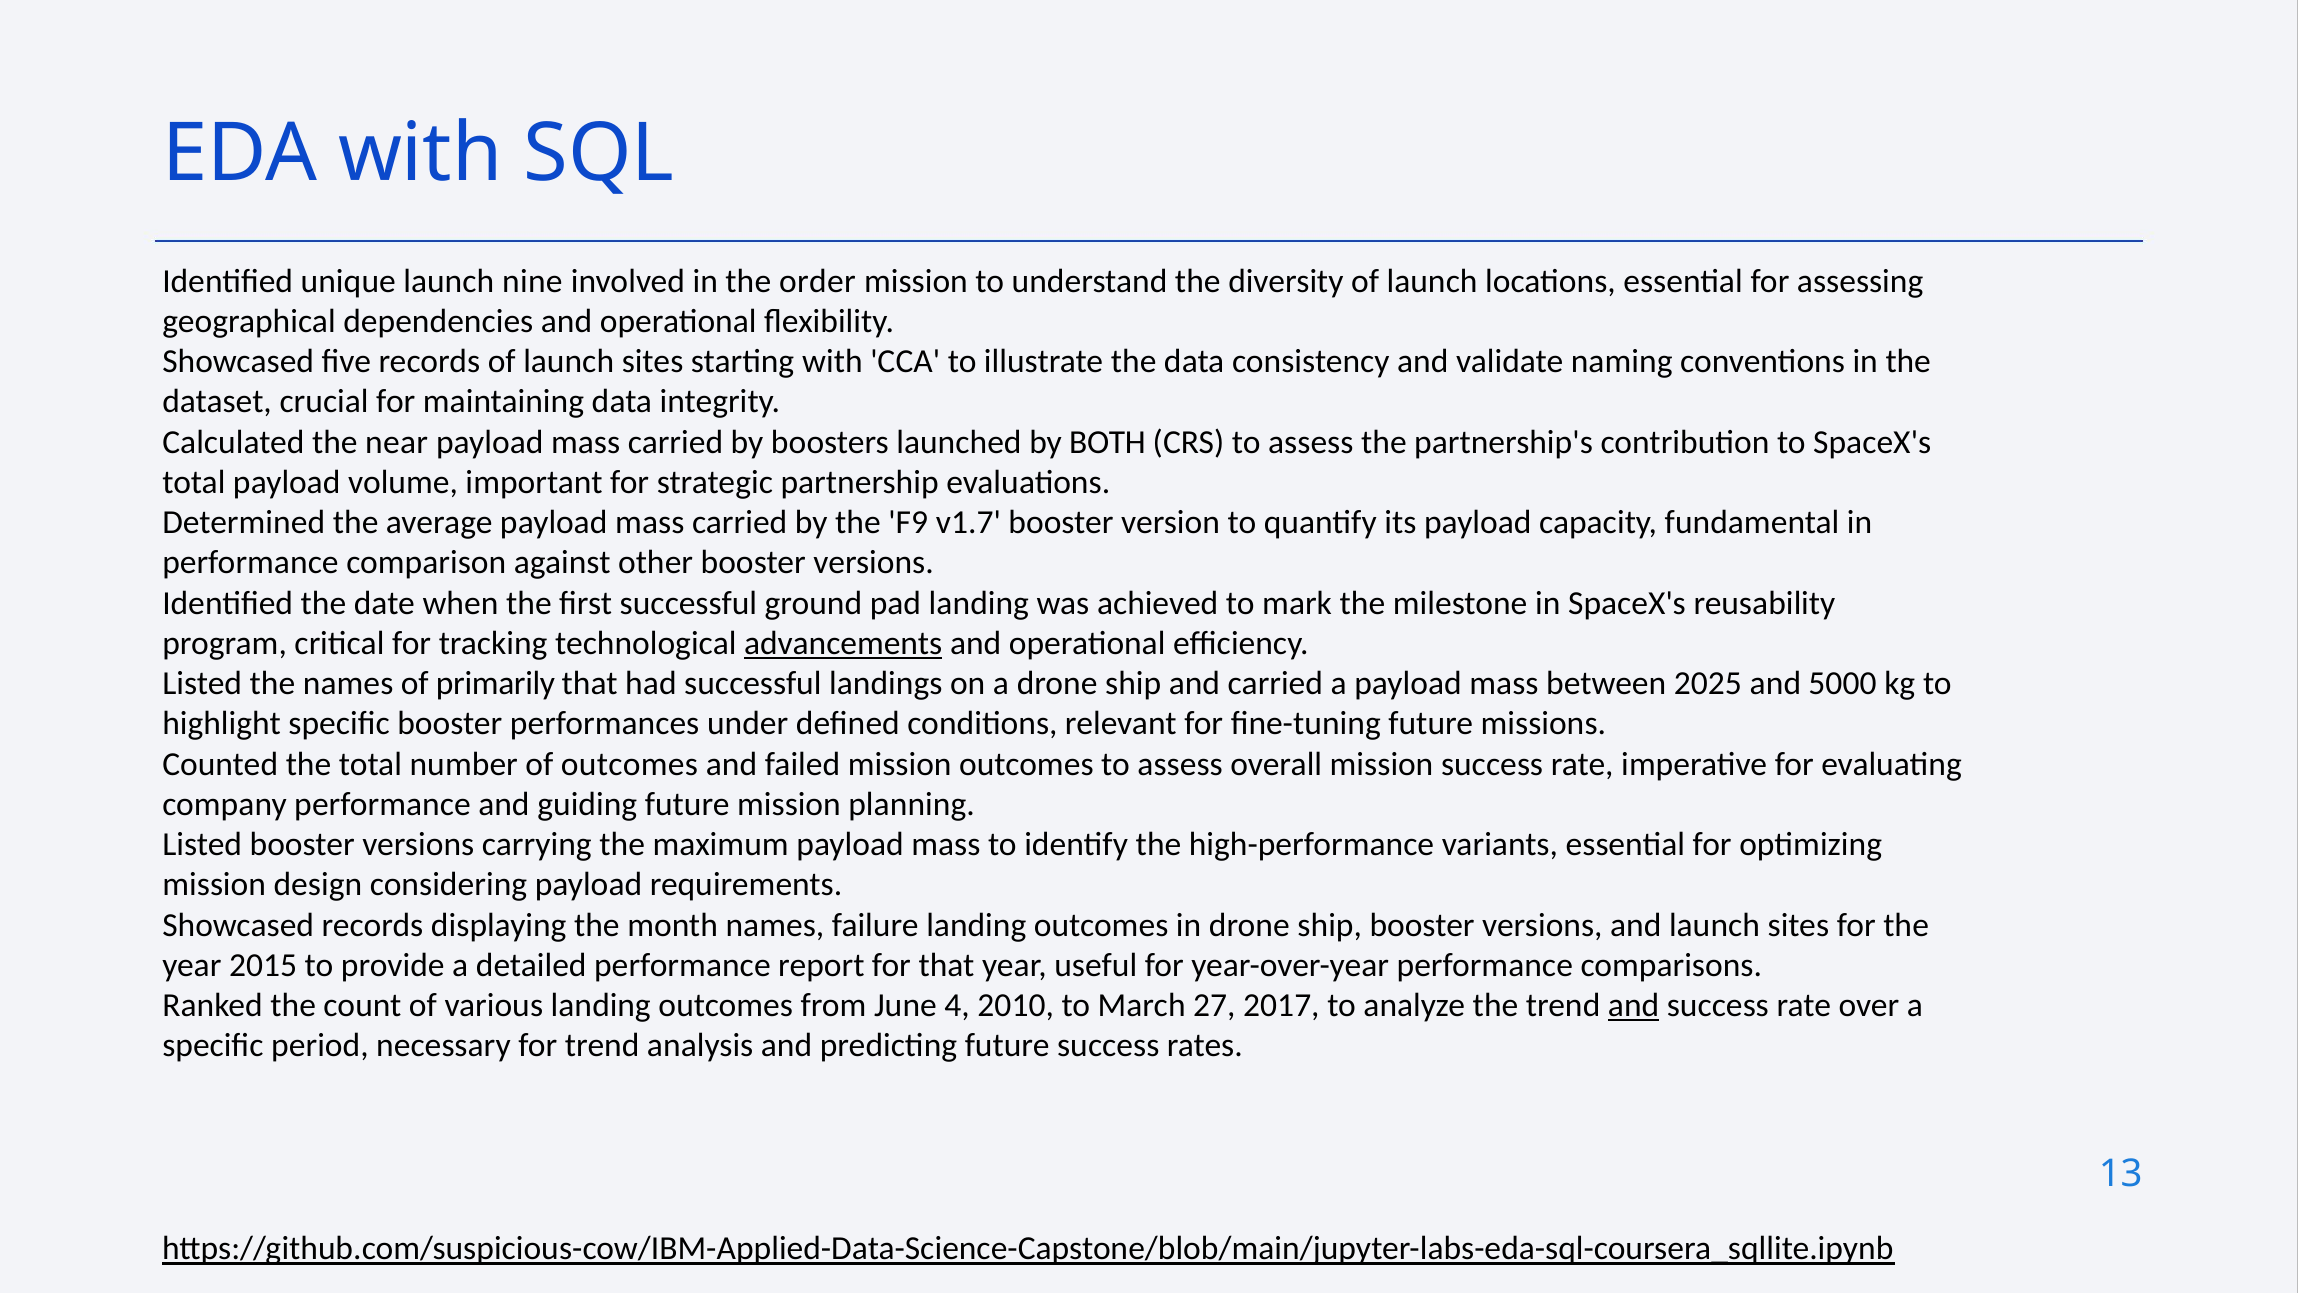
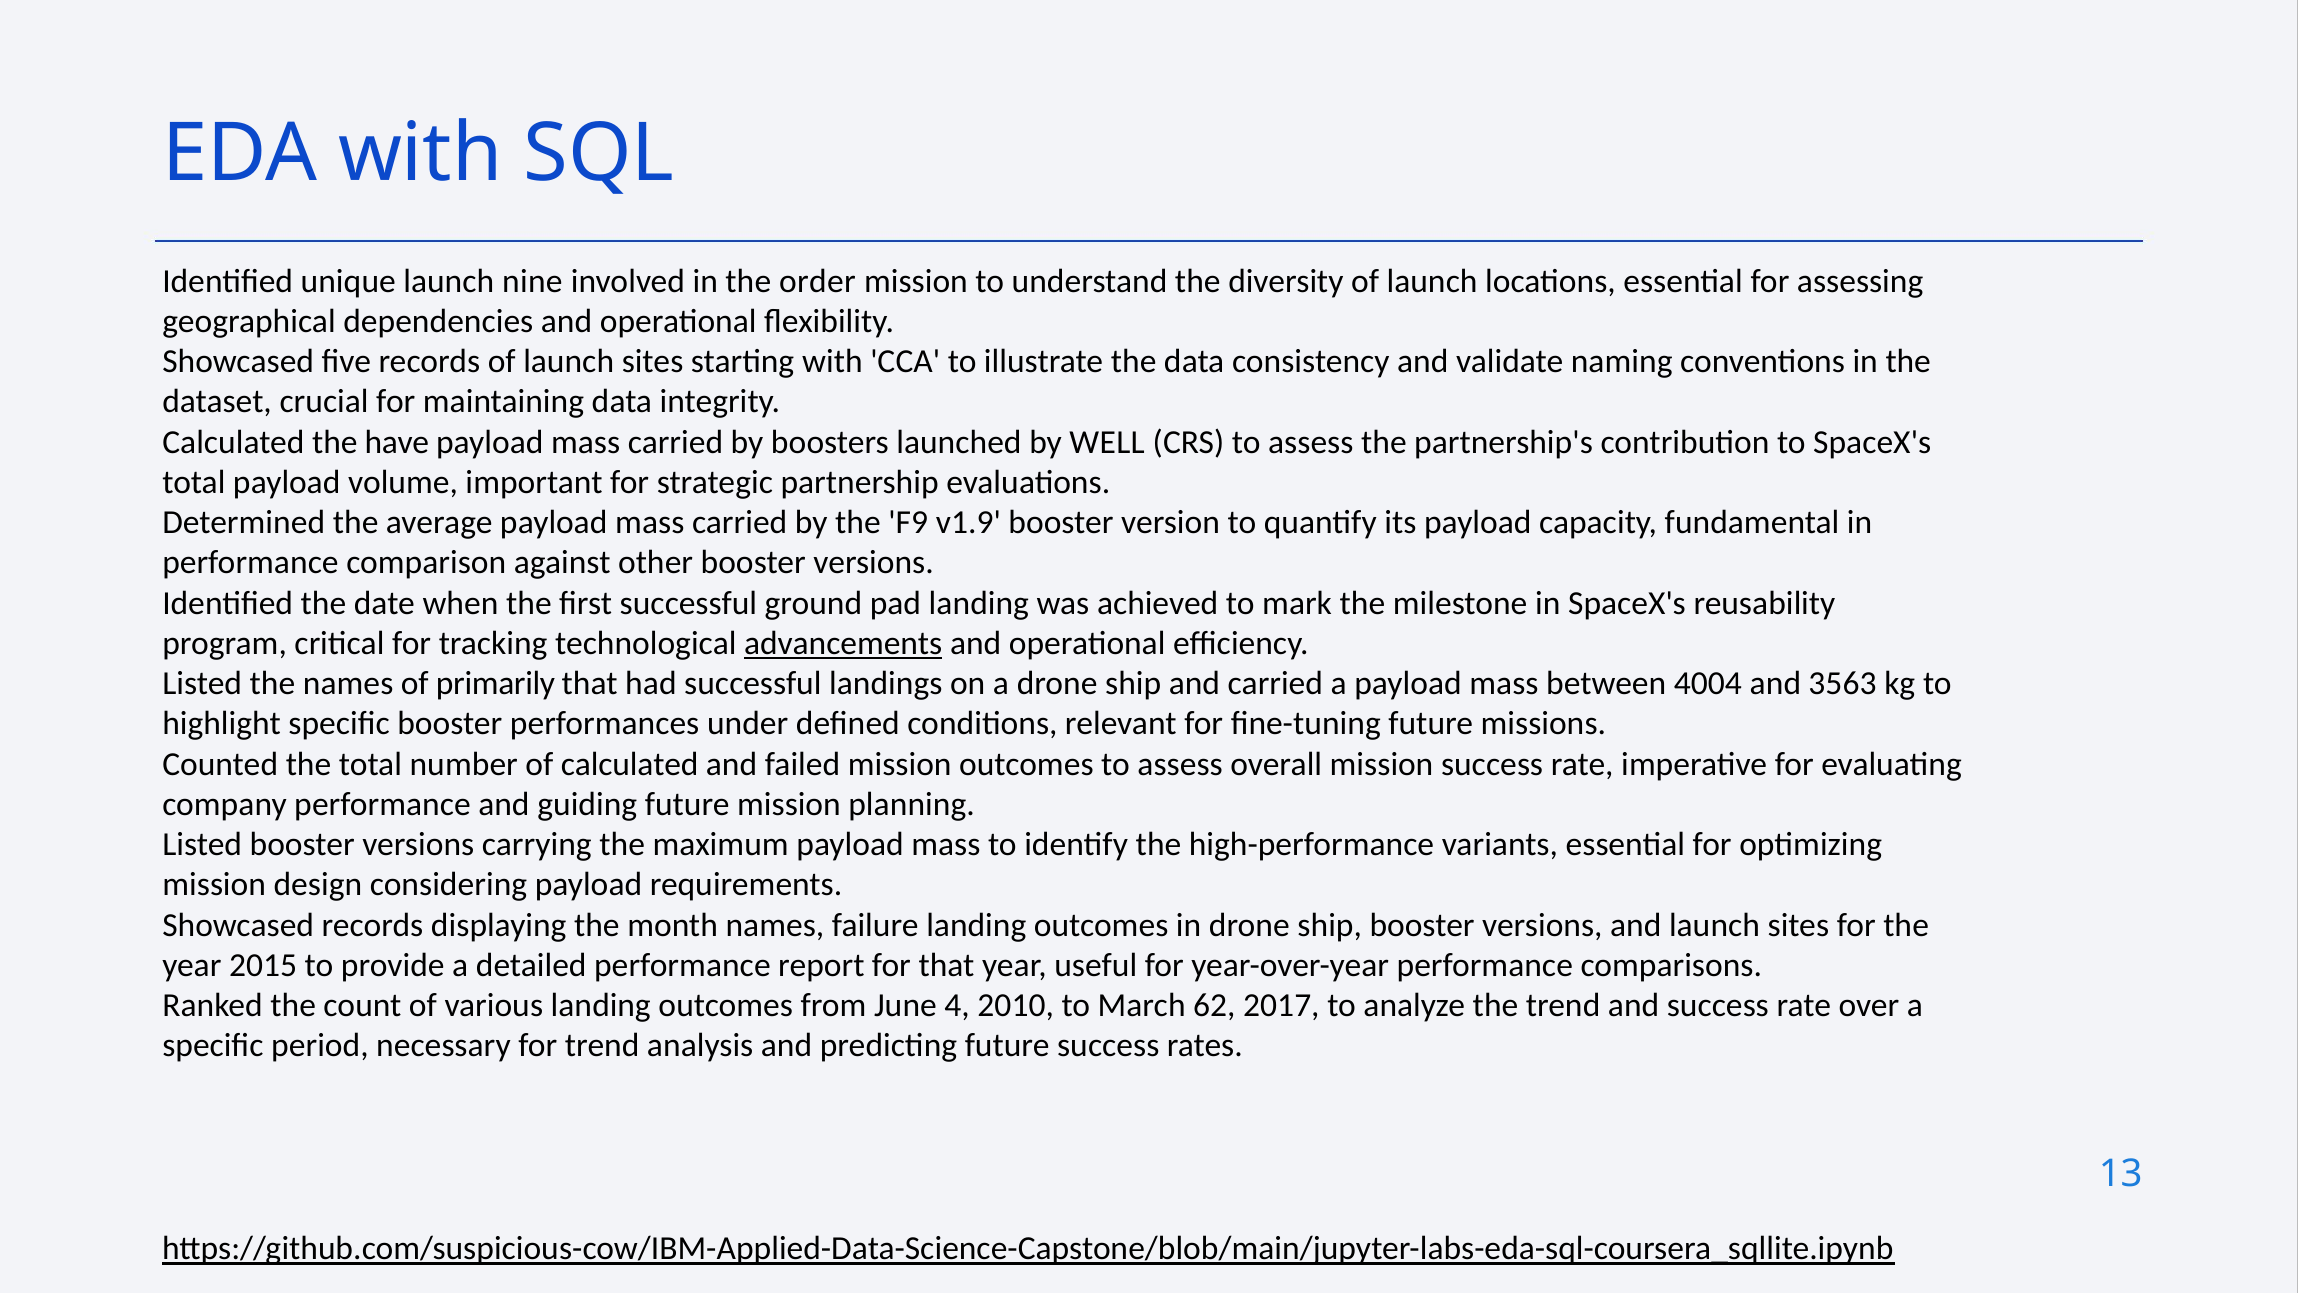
near: near -> have
BOTH: BOTH -> WELL
v1.7: v1.7 -> v1.9
2025: 2025 -> 4004
5000: 5000 -> 3563
of outcomes: outcomes -> calculated
27: 27 -> 62
and at (1634, 1005) underline: present -> none
